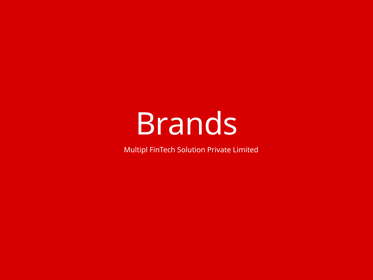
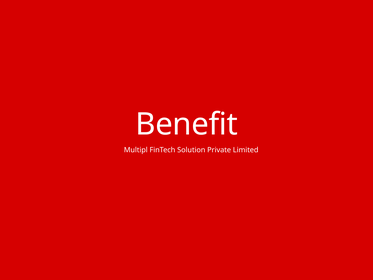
Brands: Brands -> Benefit
